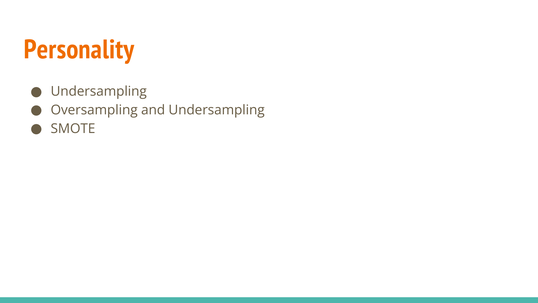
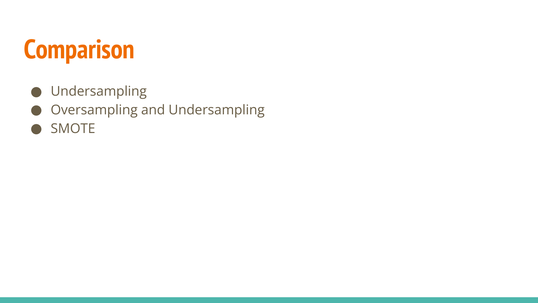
Personality: Personality -> Comparison
